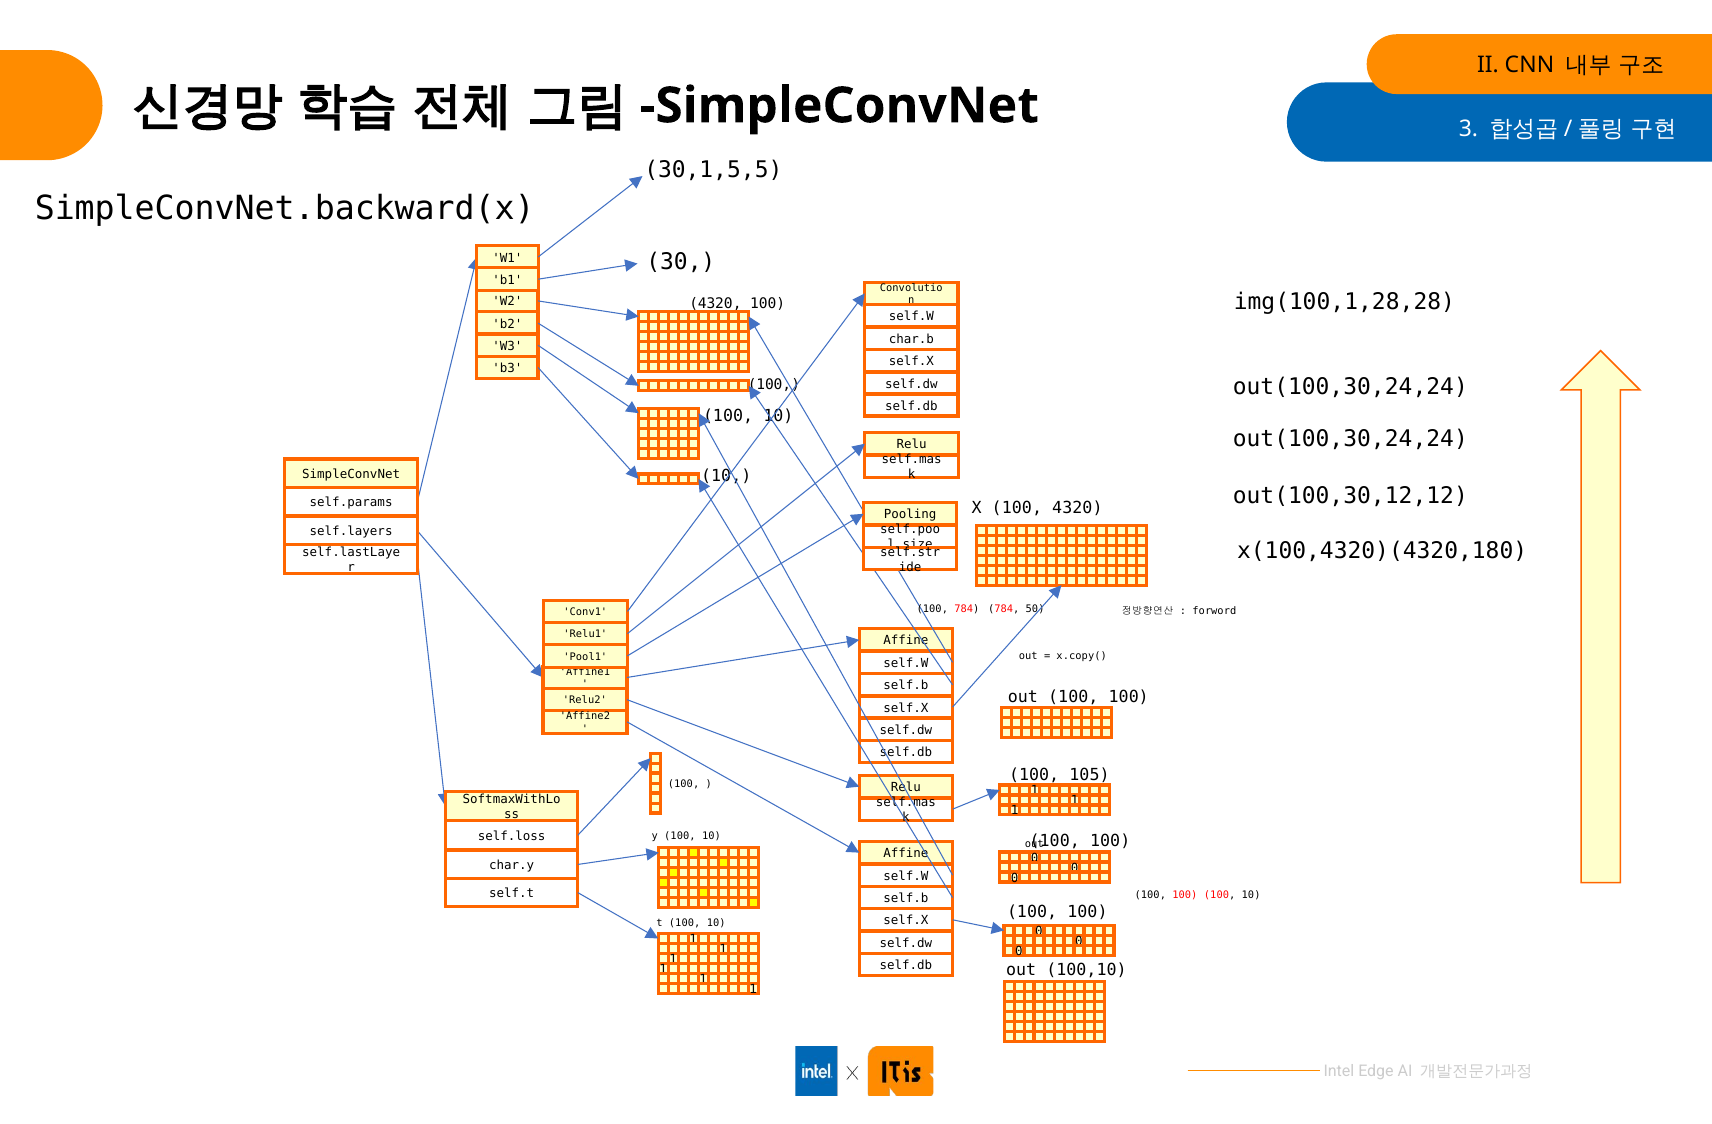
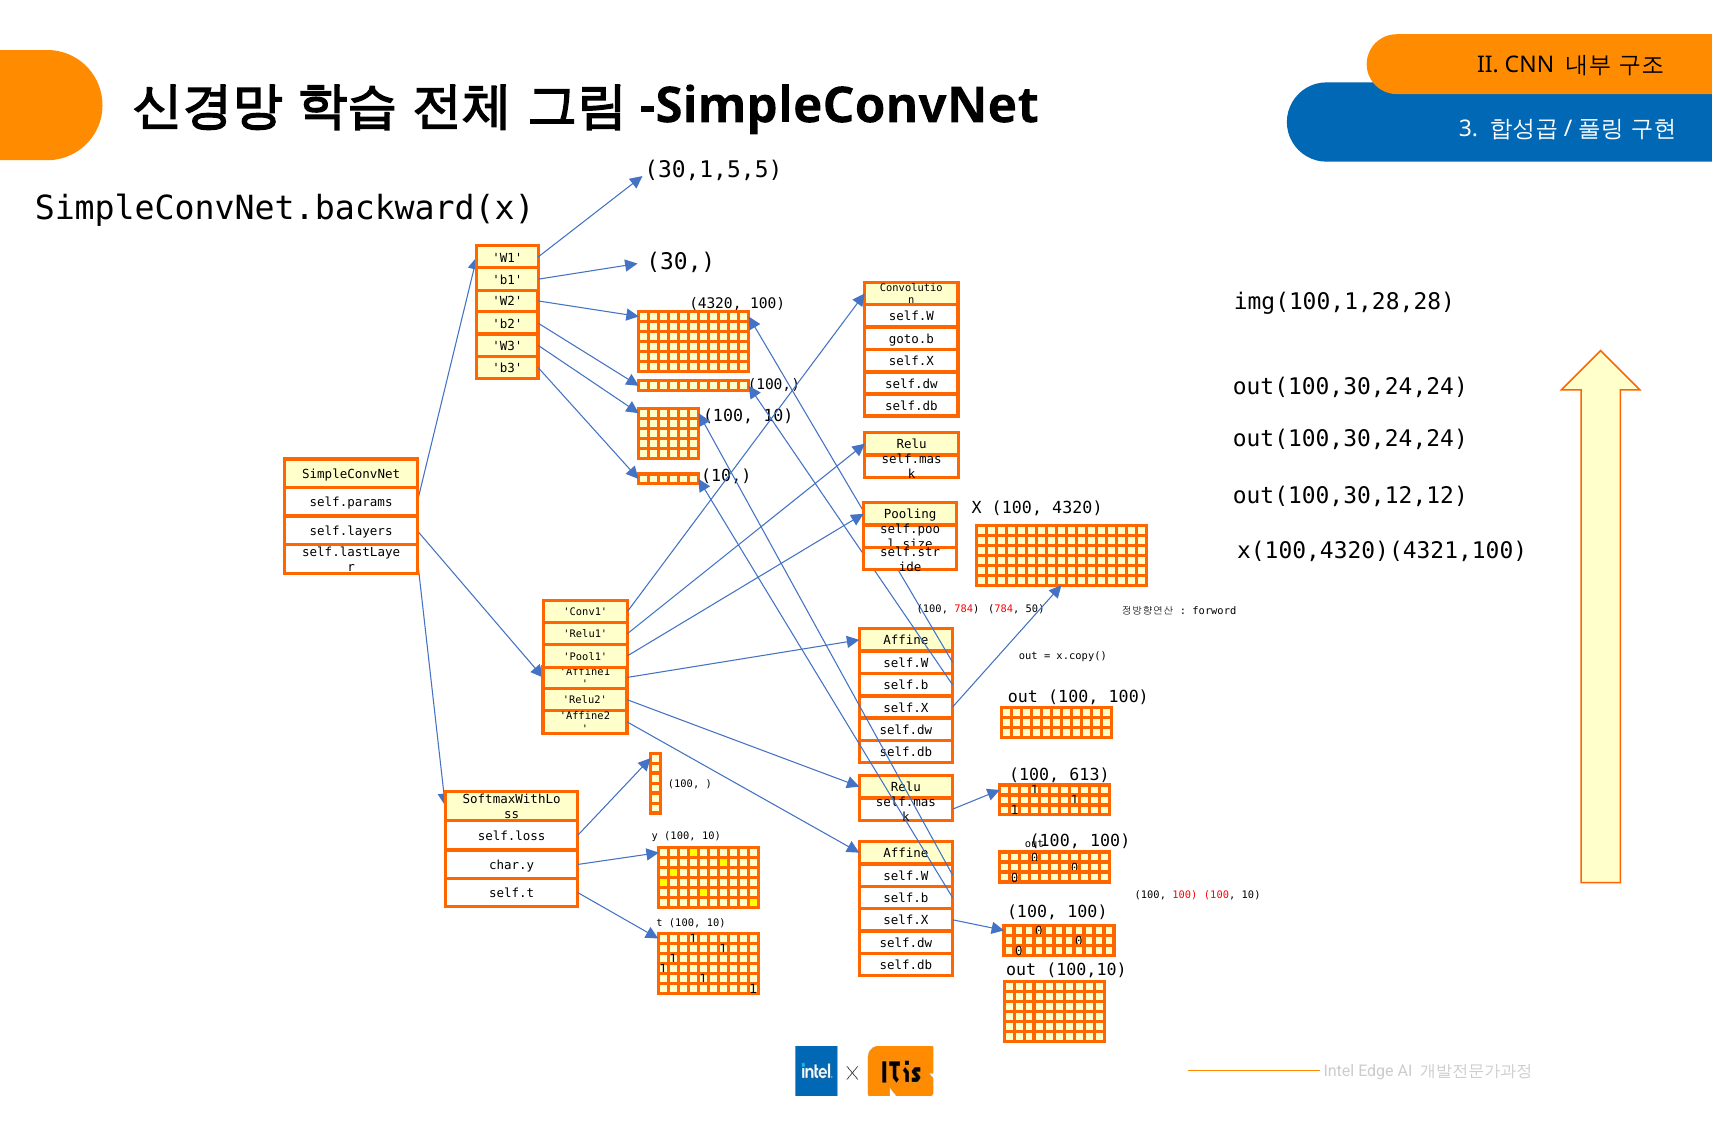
char.b: char.b -> goto.b
x(100,4320)(4320,180: x(100,4320)(4320,180 -> x(100,4320)(4321,100
105: 105 -> 613
